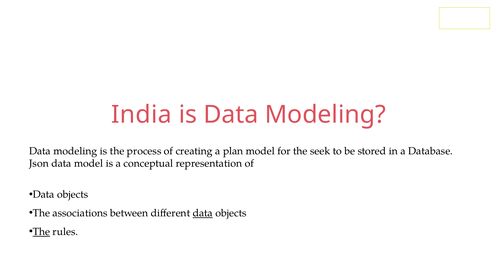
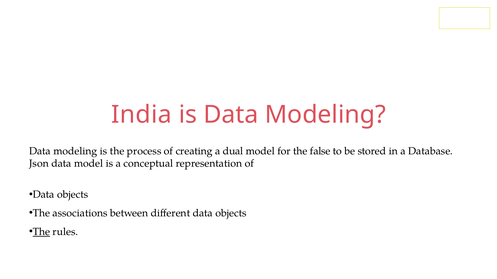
plan: plan -> dual
seek: seek -> false
data at (203, 214) underline: present -> none
